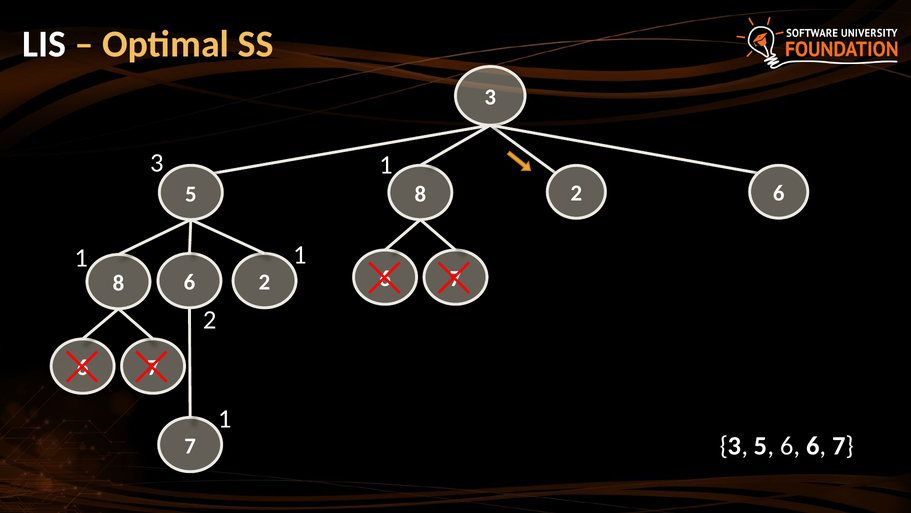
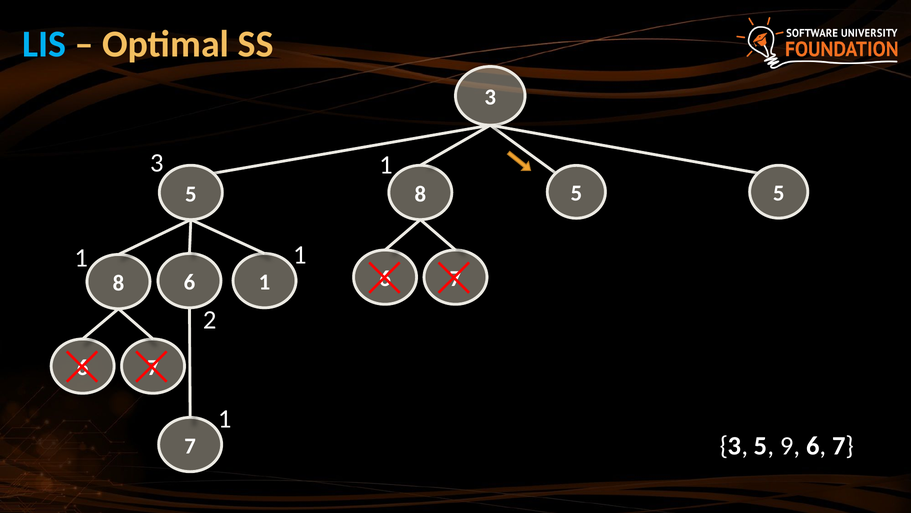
LIS colour: white -> light blue
5 2: 2 -> 5
8 6: 6 -> 5
8 2: 2 -> 1
5 6: 6 -> 9
